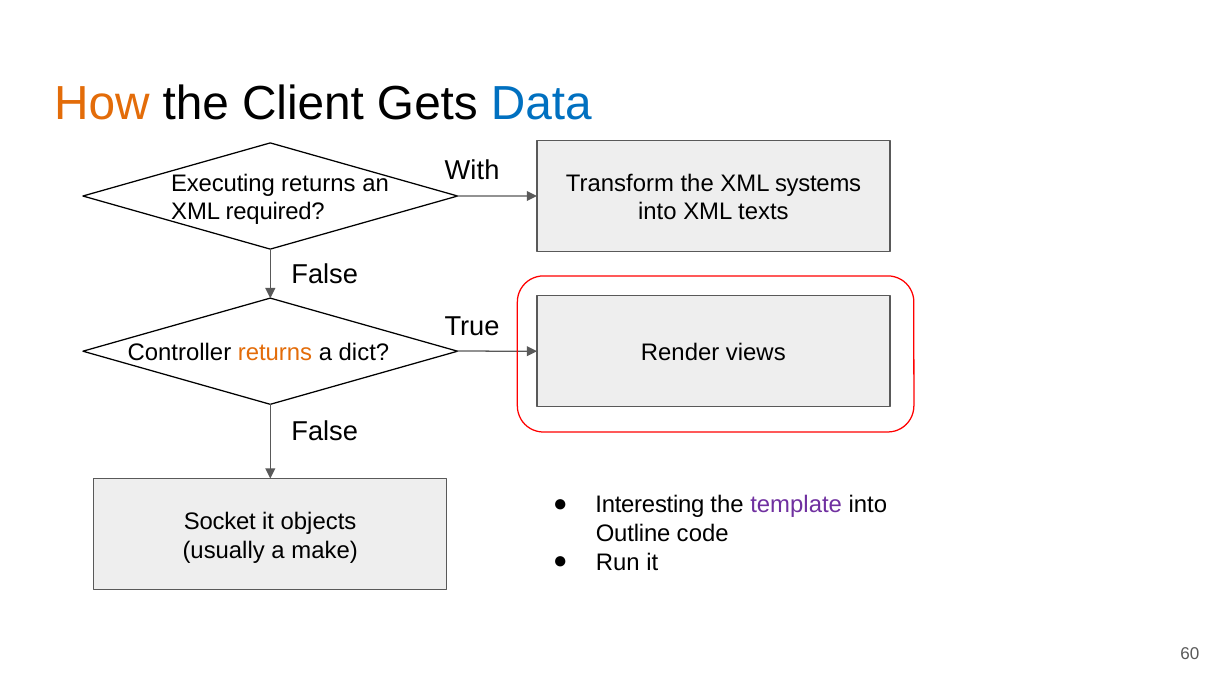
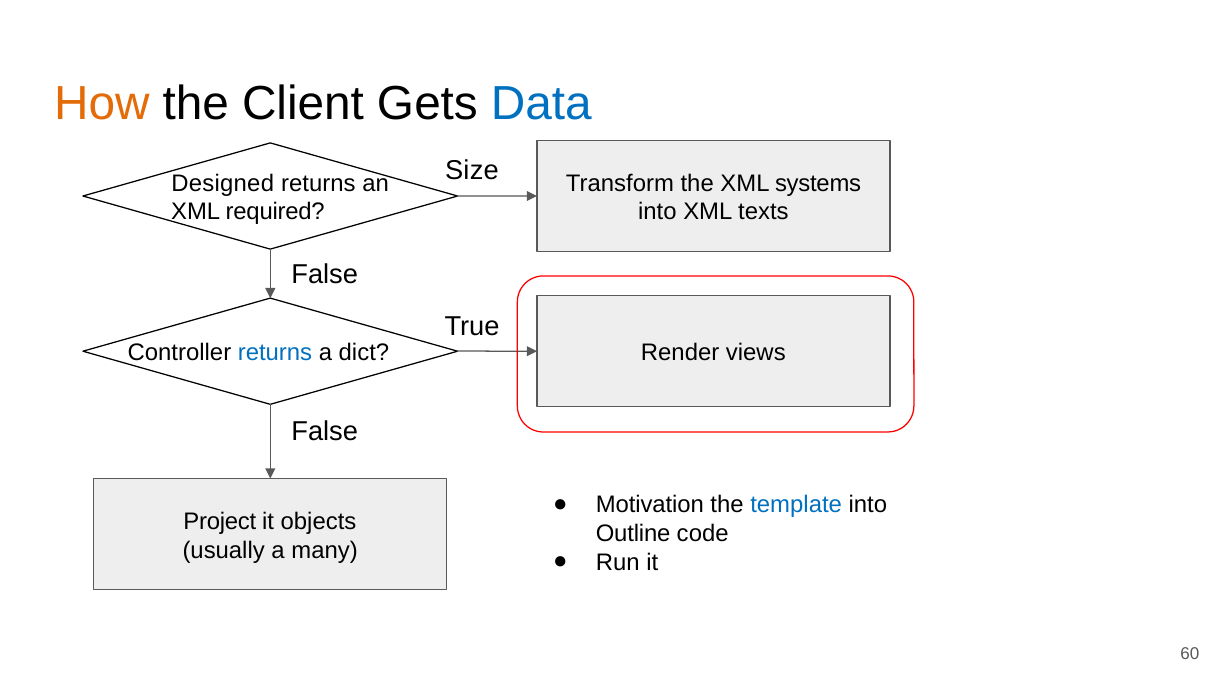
With: With -> Size
Executing: Executing -> Designed
returns at (275, 353) colour: orange -> blue
Interesting: Interesting -> Motivation
template colour: purple -> blue
Socket: Socket -> Project
make: make -> many
